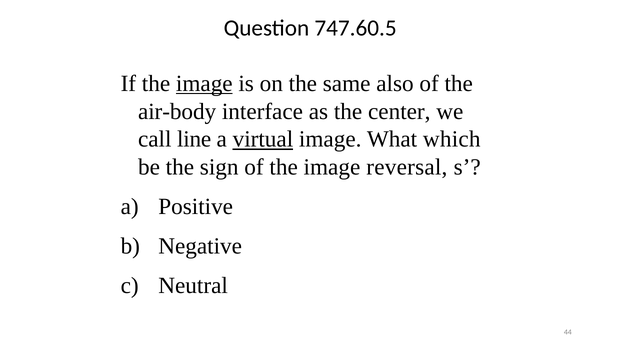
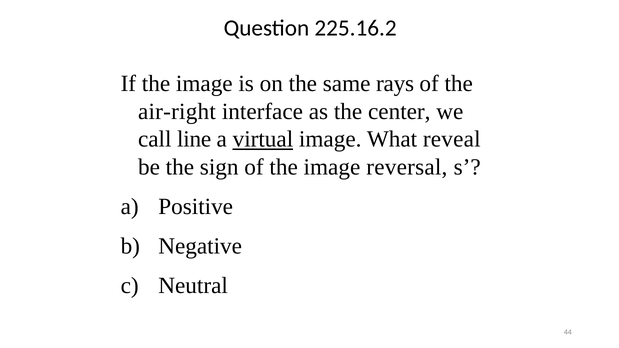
747.60.5: 747.60.5 -> 225.16.2
image at (204, 84) underline: present -> none
also: also -> rays
air-body: air-body -> air-right
which: which -> reveal
